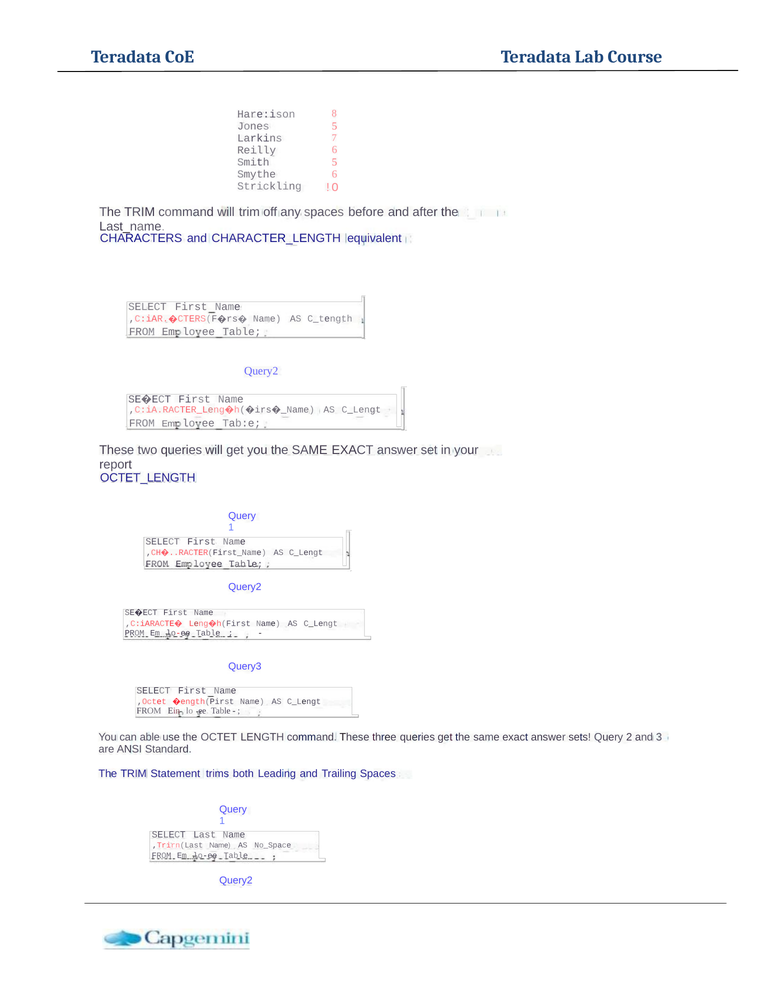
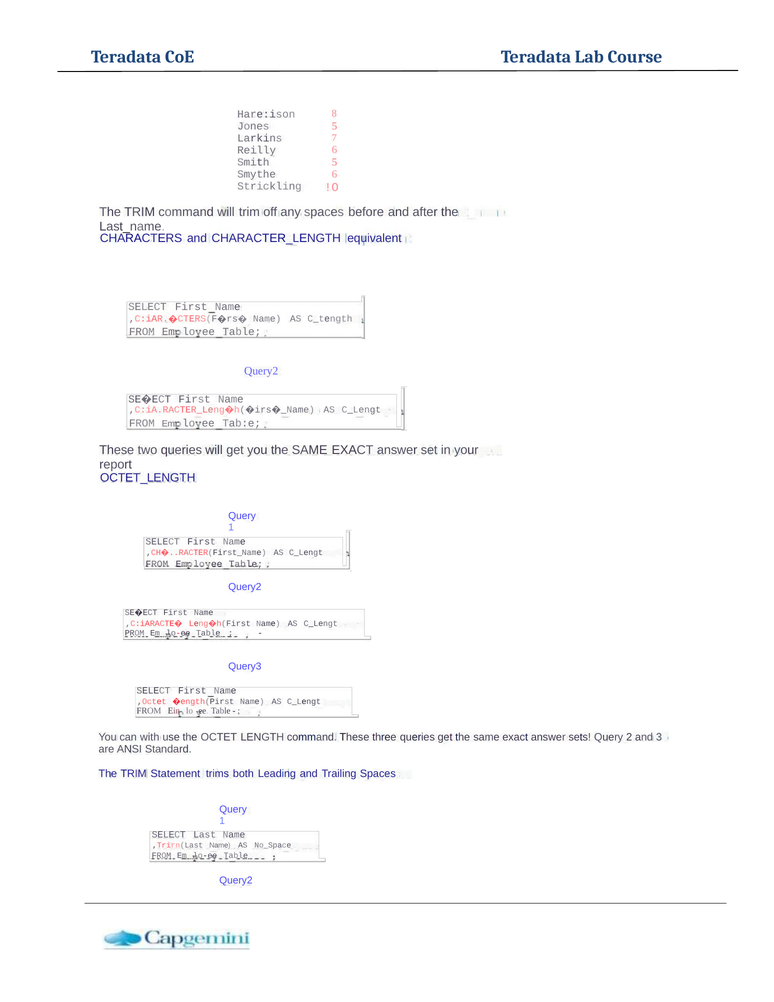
able: able -> with
